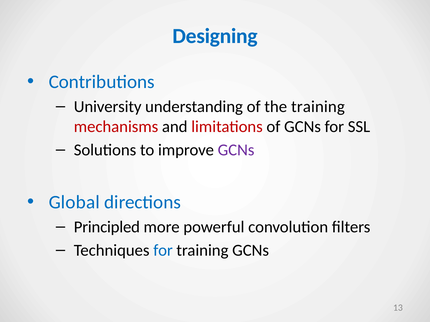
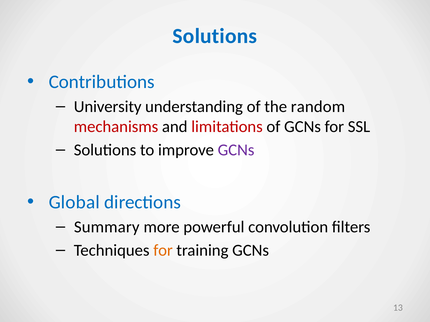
Designing at (215, 36): Designing -> Solutions
the training: training -> random
Principled: Principled -> Summary
for at (163, 251) colour: blue -> orange
